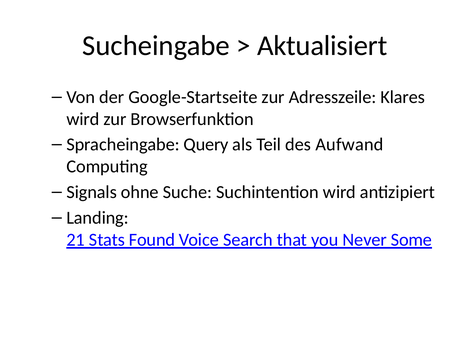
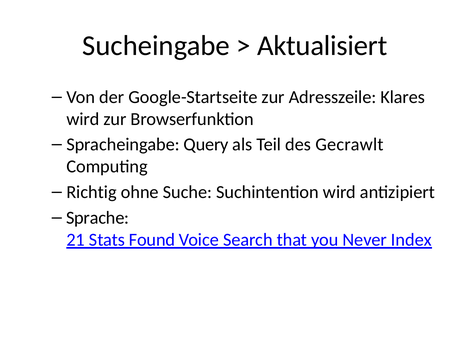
Aufwand: Aufwand -> Gecrawlt
Signals: Signals -> Richtig
Landing: Landing -> Sprache
Some: Some -> Index
